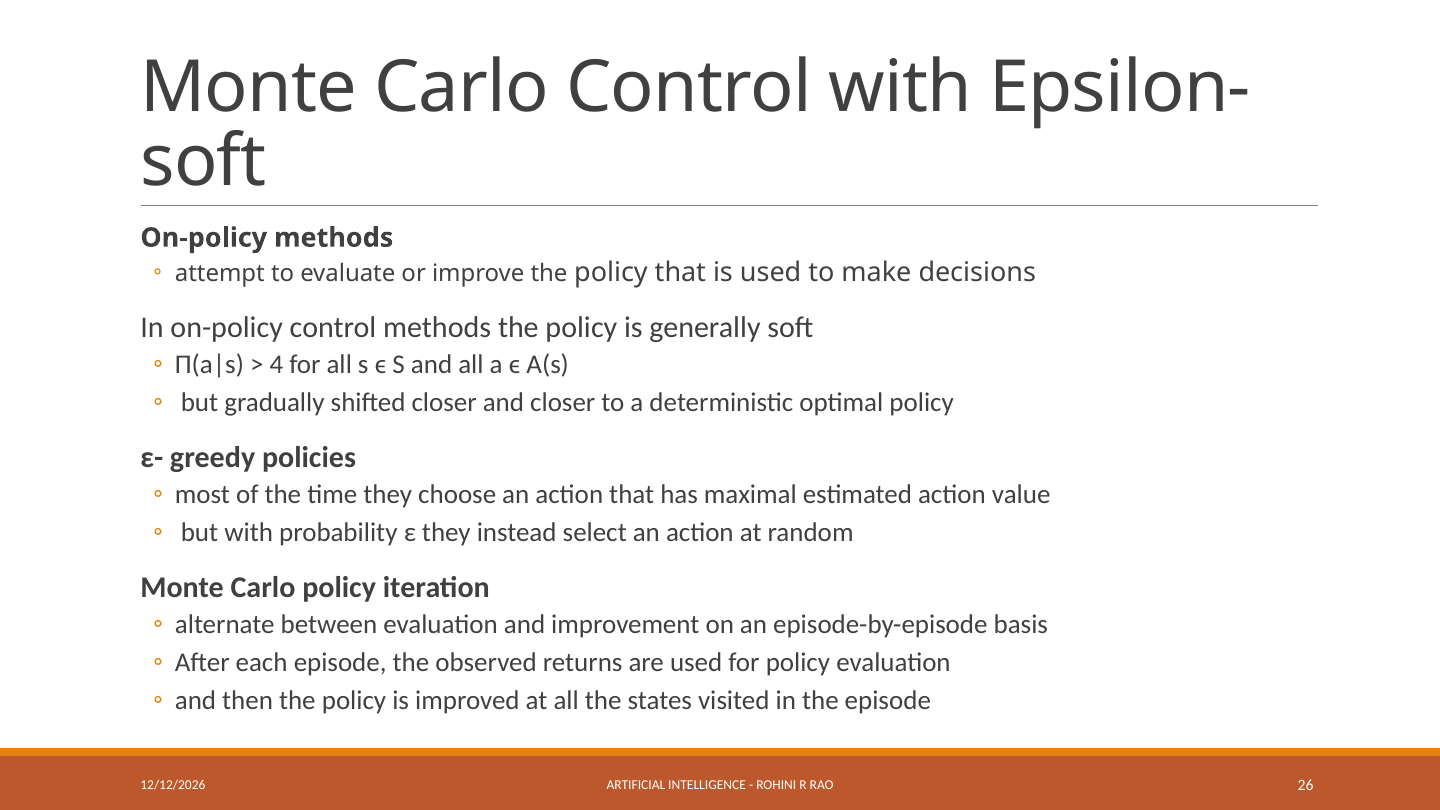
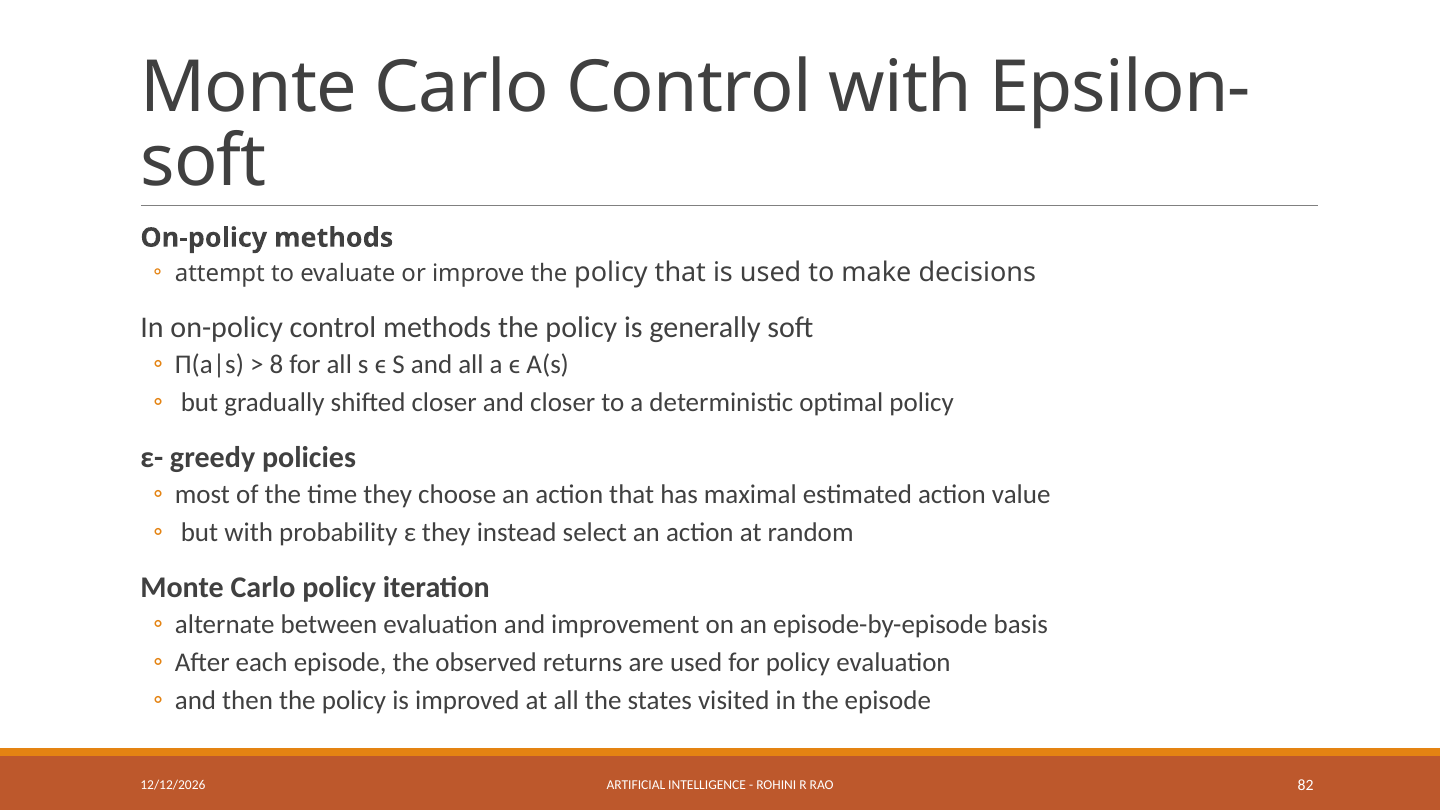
4: 4 -> 8
26: 26 -> 82
